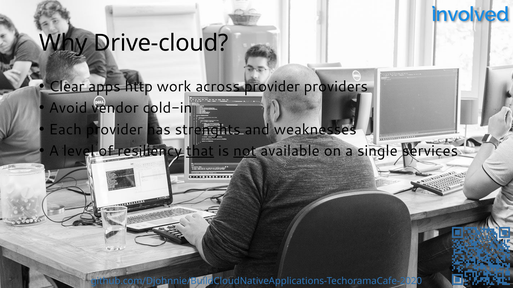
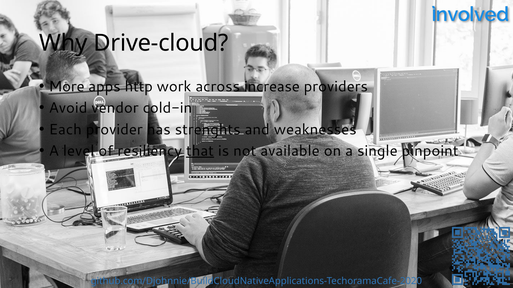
Clear: Clear -> More
across provider: provider -> increase
not underline: present -> none
services: services -> pinpoint
